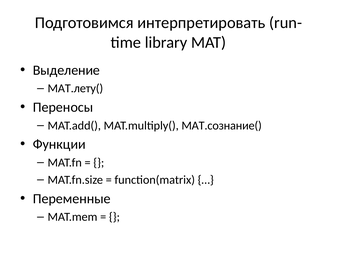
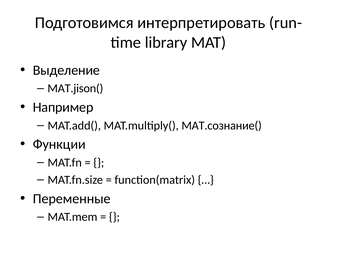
MAT.лету(: MAT.лету( -> MAT.jison(
Переносы: Переносы -> Например
